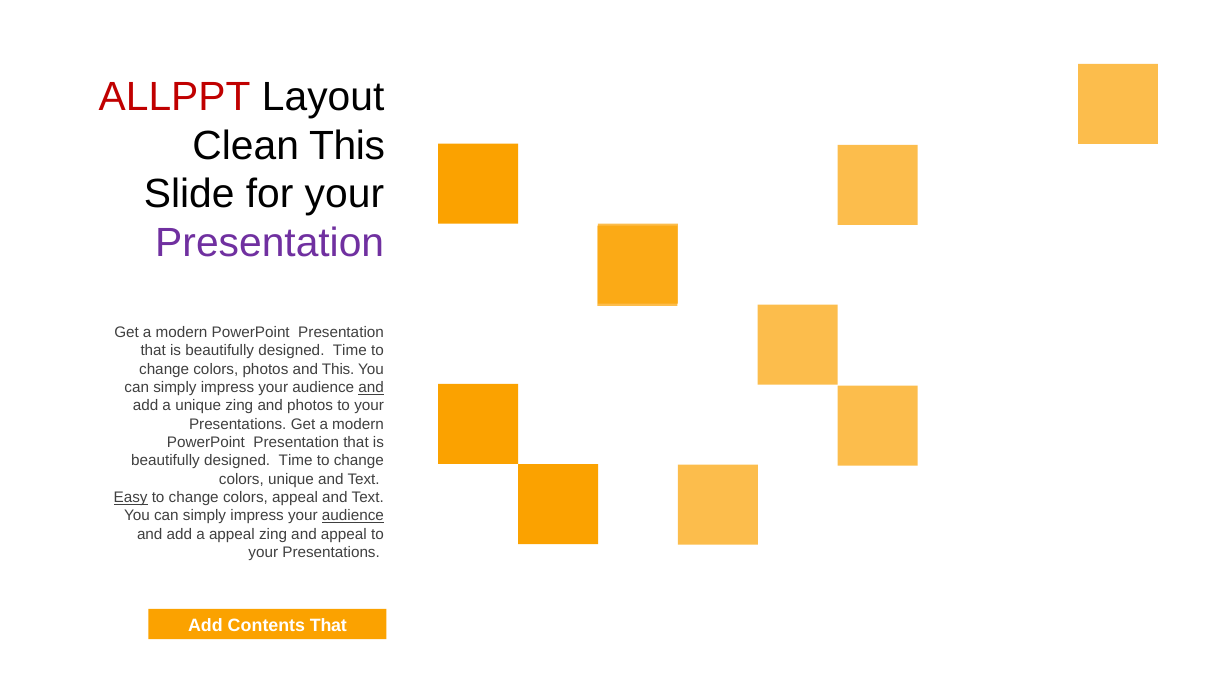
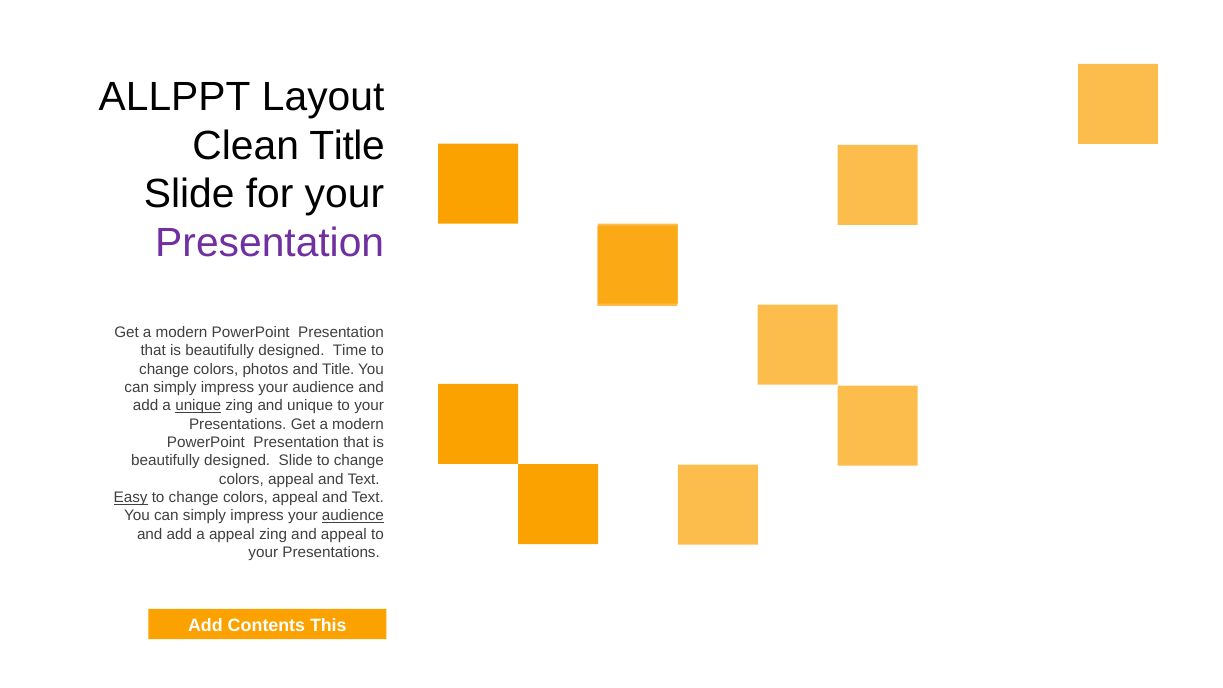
ALLPPT colour: red -> black
Clean This: This -> Title
and This: This -> Title
and at (371, 387) underline: present -> none
unique at (198, 406) underline: none -> present
and photos: photos -> unique
Time at (296, 461): Time -> Slide
unique at (291, 479): unique -> appeal
Contents That: That -> This
